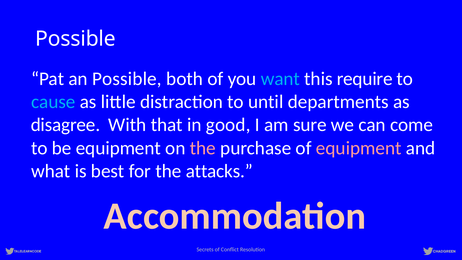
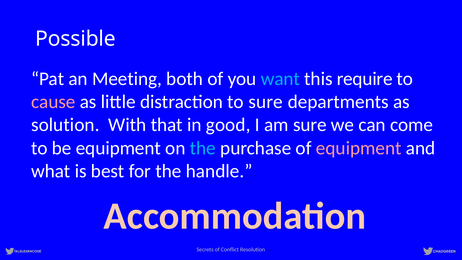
an Possible: Possible -> Meeting
cause colour: light blue -> pink
to until: until -> sure
disagree: disagree -> solution
the at (203, 148) colour: pink -> light blue
attacks: attacks -> handle
